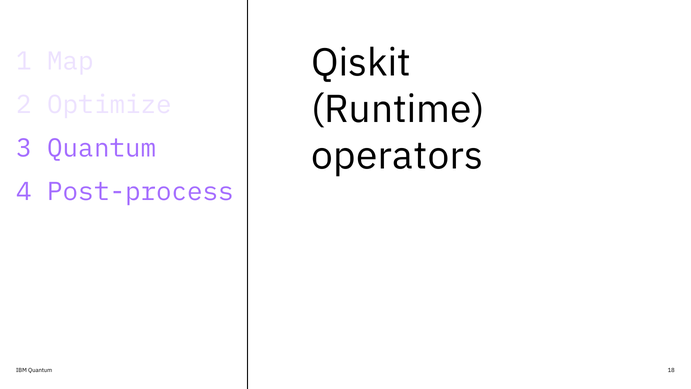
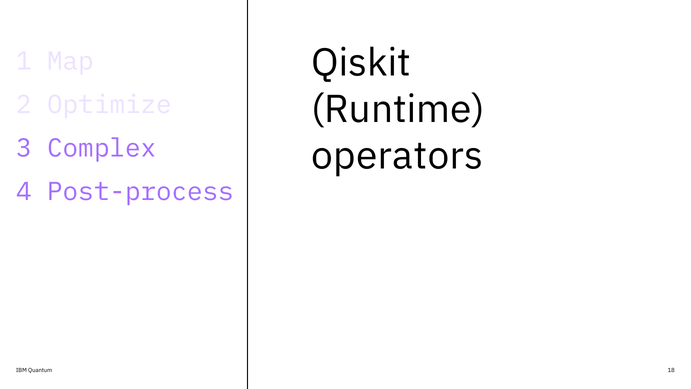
3 Quantum: Quantum -> Complex
